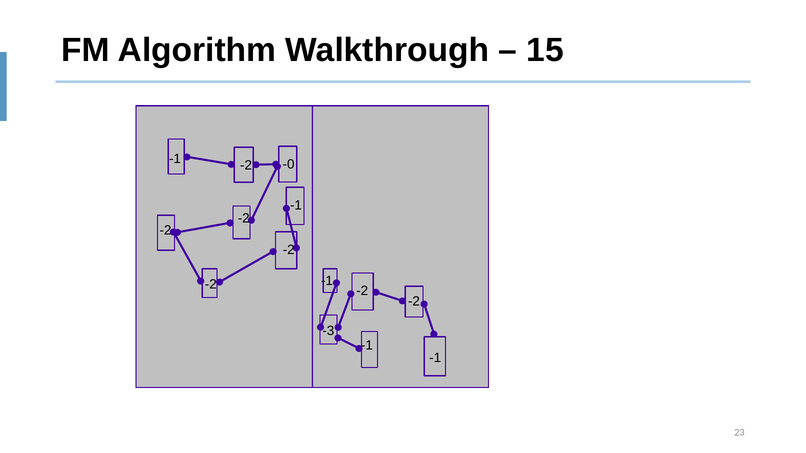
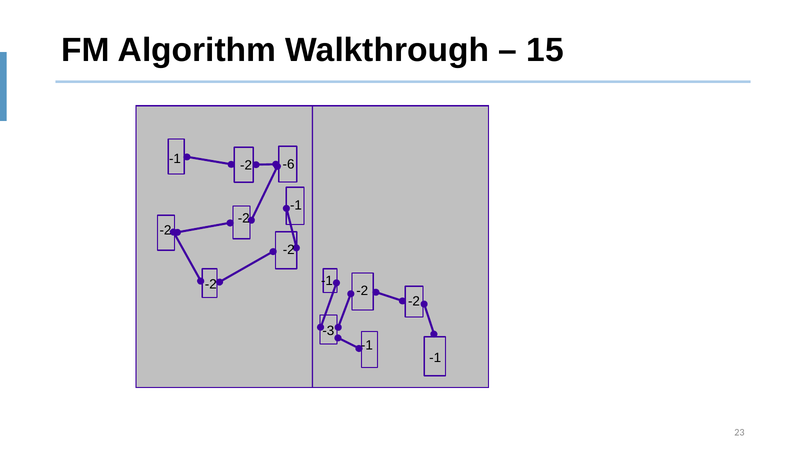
-0: -0 -> -6
